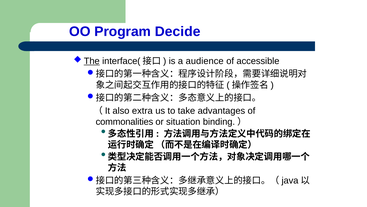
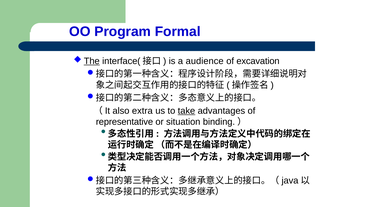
Decide: Decide -> Formal
accessible: accessible -> excavation
take underline: none -> present
commonalities: commonalities -> representative
